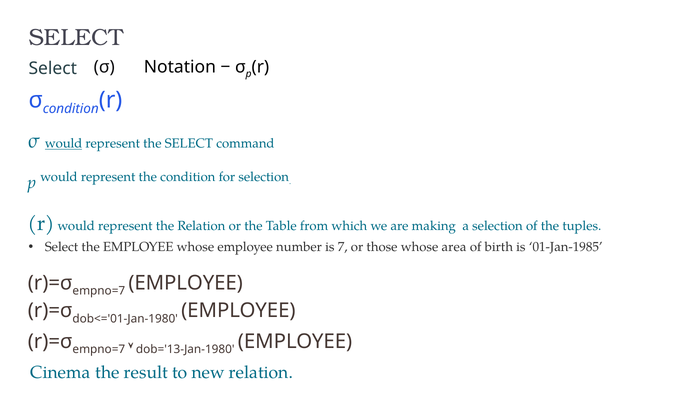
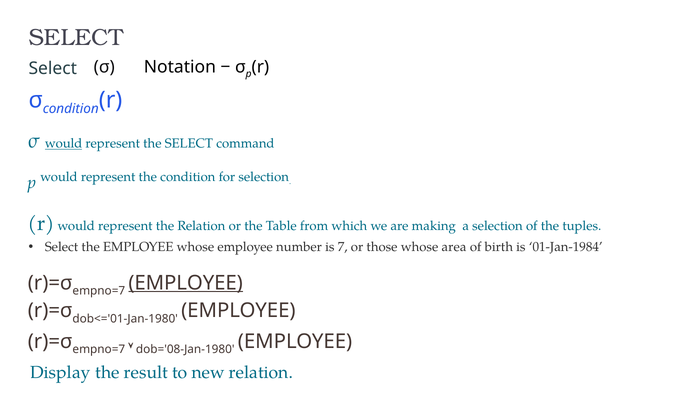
01-Jan-1985: 01-Jan-1985 -> 01-Jan-1984
EMPLOYEE at (186, 283) underline: none -> present
dob='13-Jan-1980: dob='13-Jan-1980 -> dob='08-Jan-1980
Cinema: Cinema -> Display
